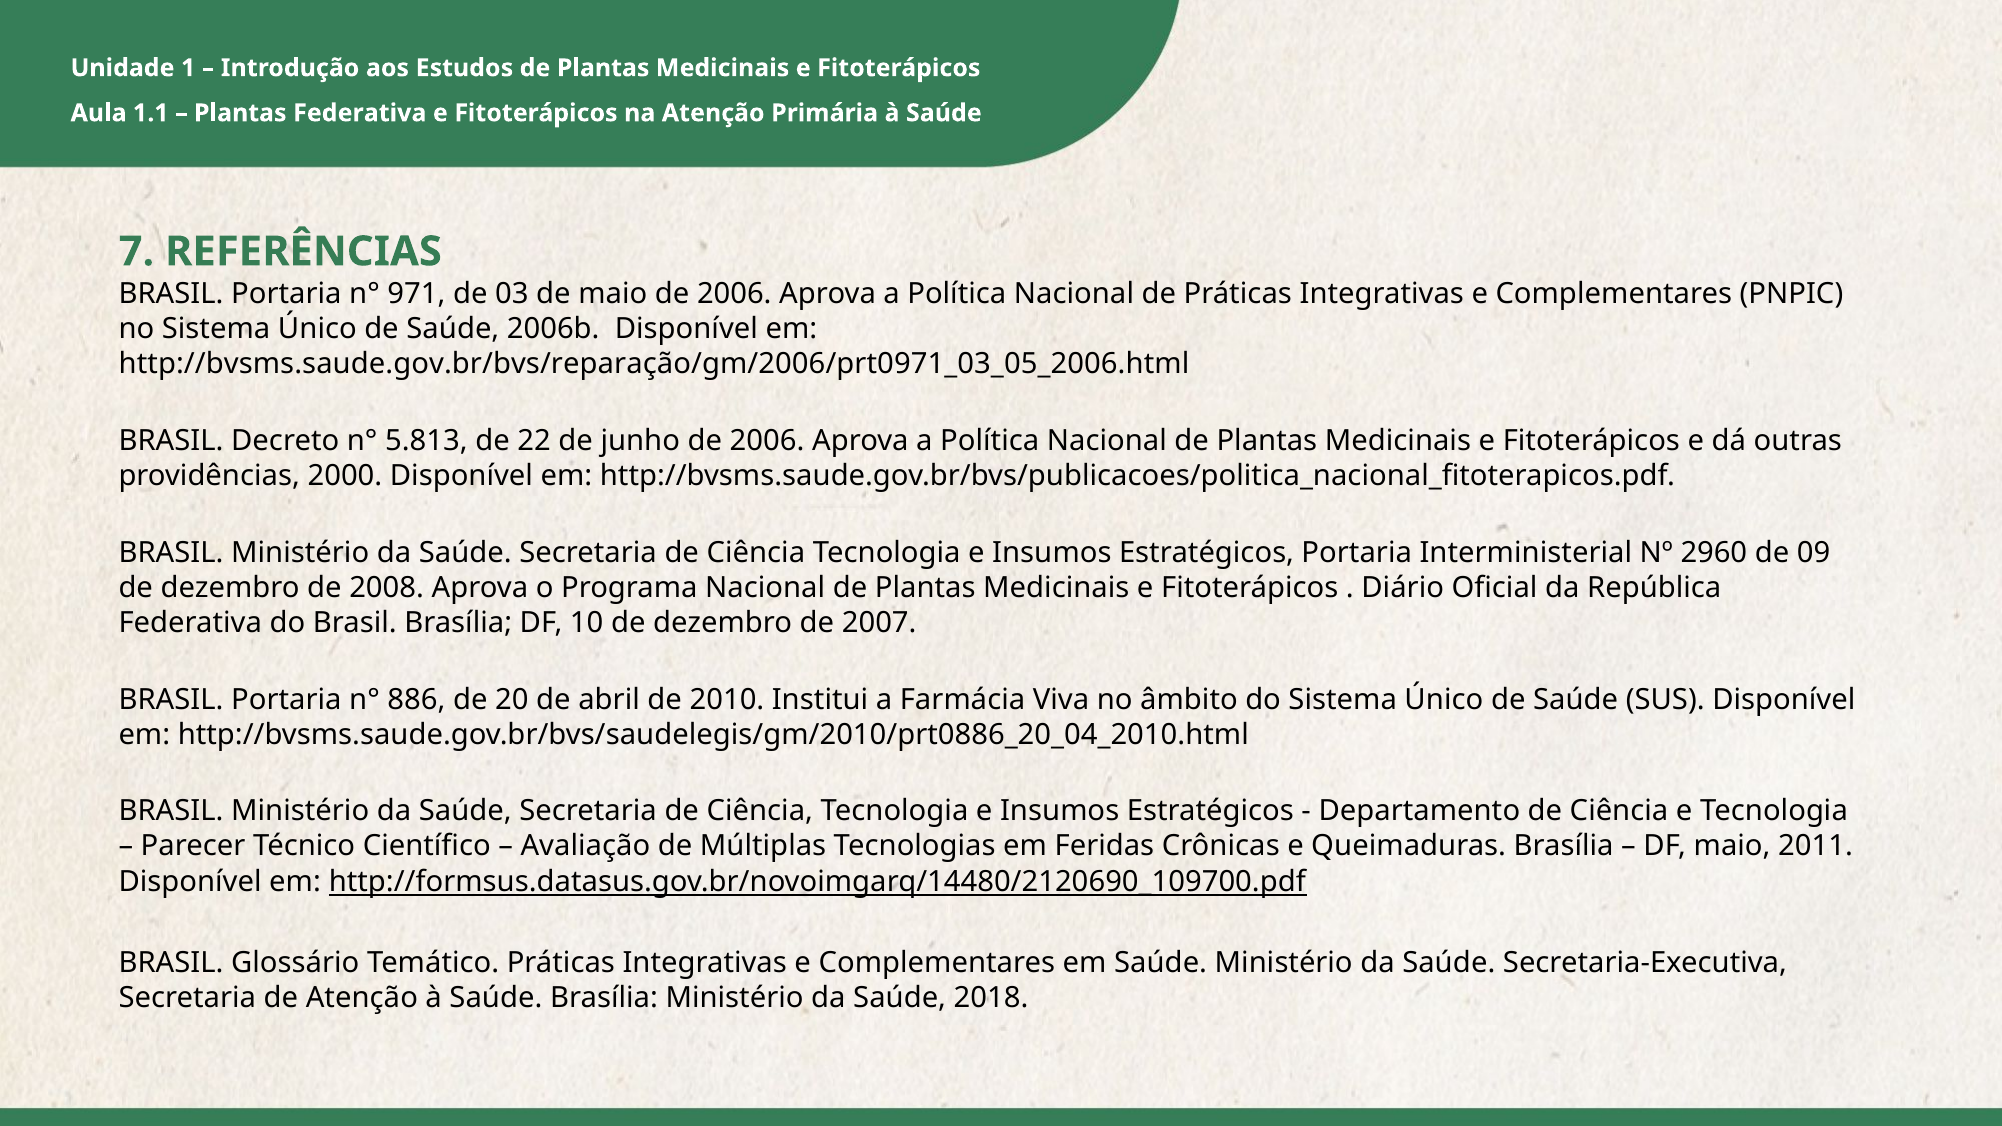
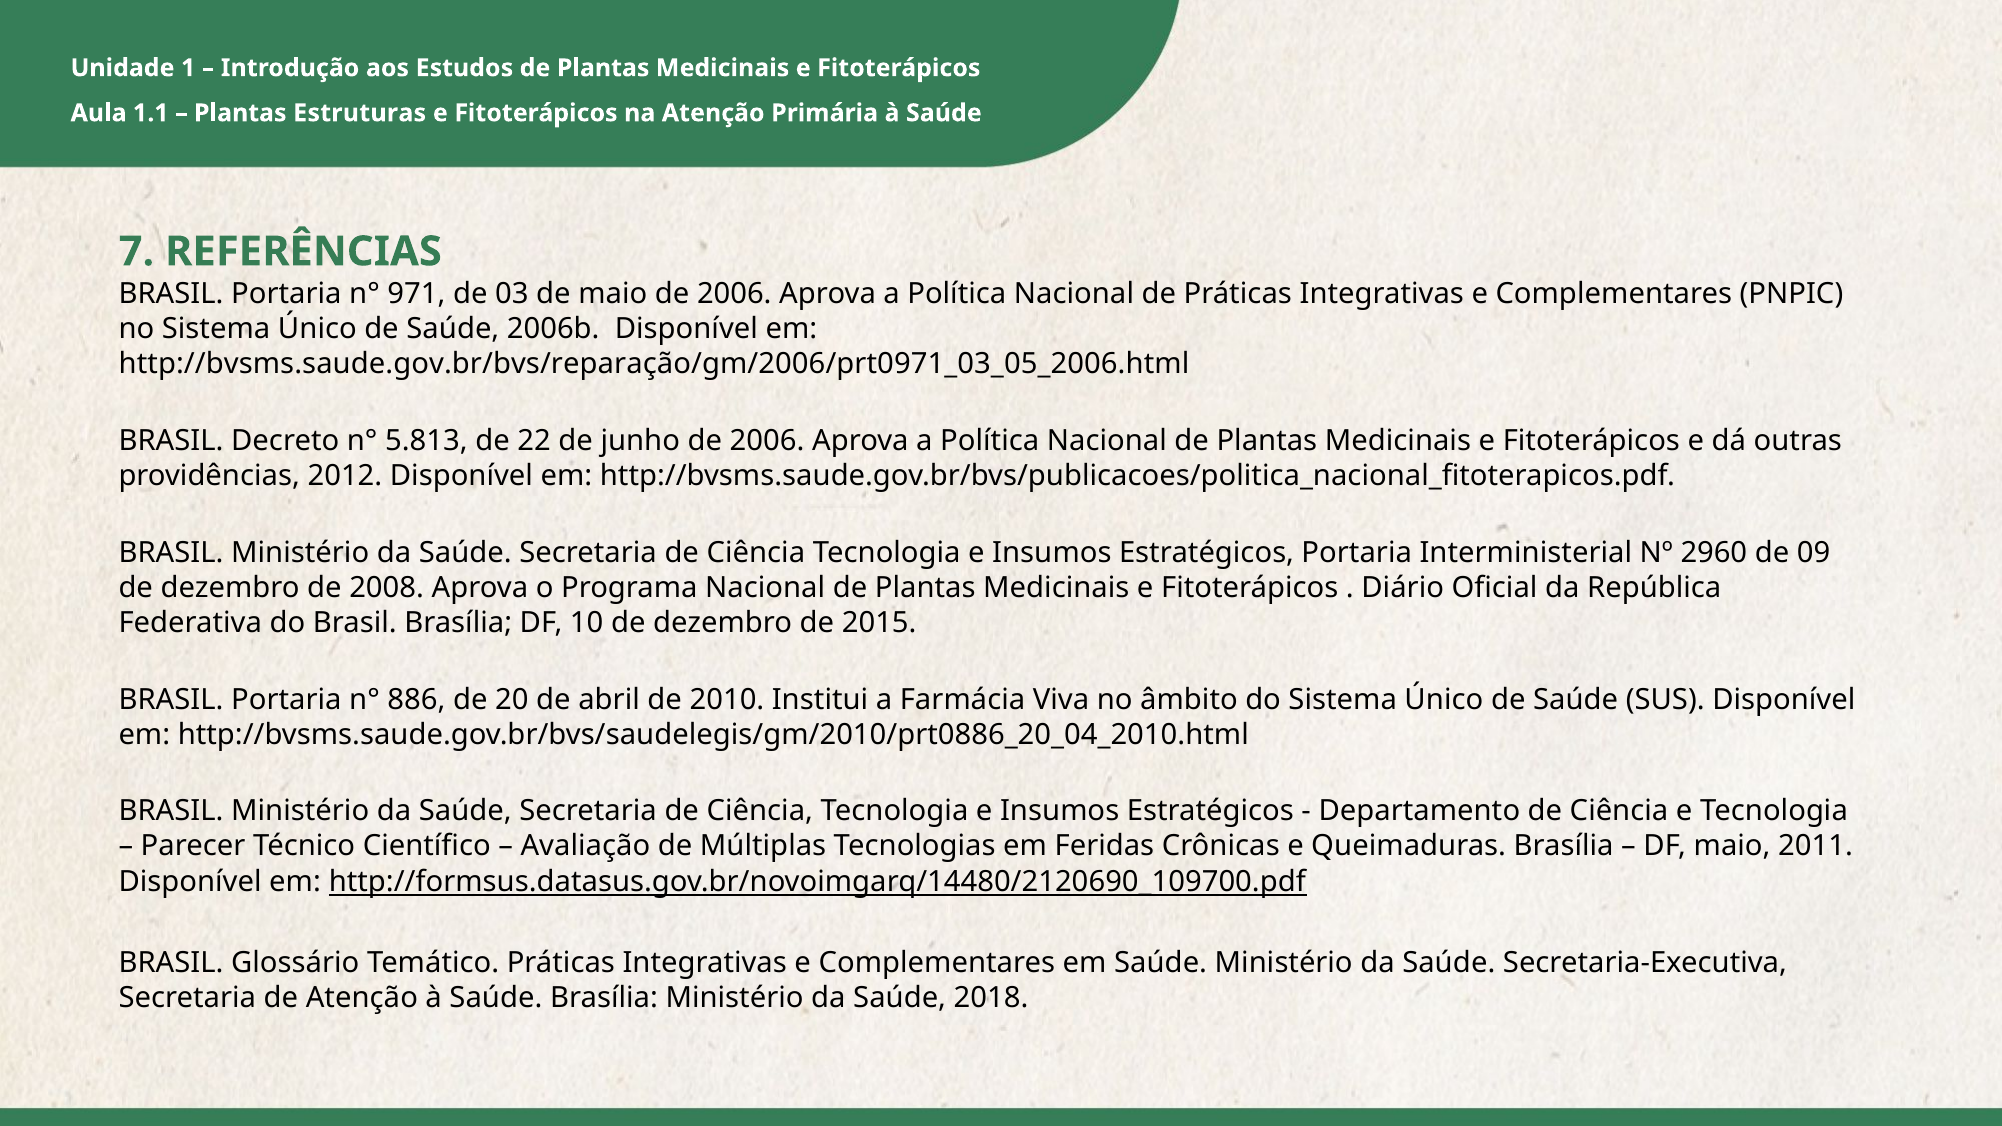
Plantas Federativa: Federativa -> Estruturas
2000: 2000 -> 2012
2007: 2007 -> 2015
